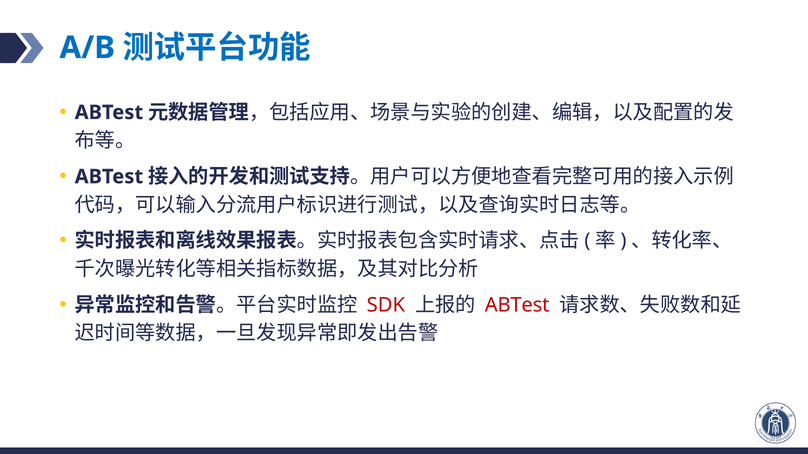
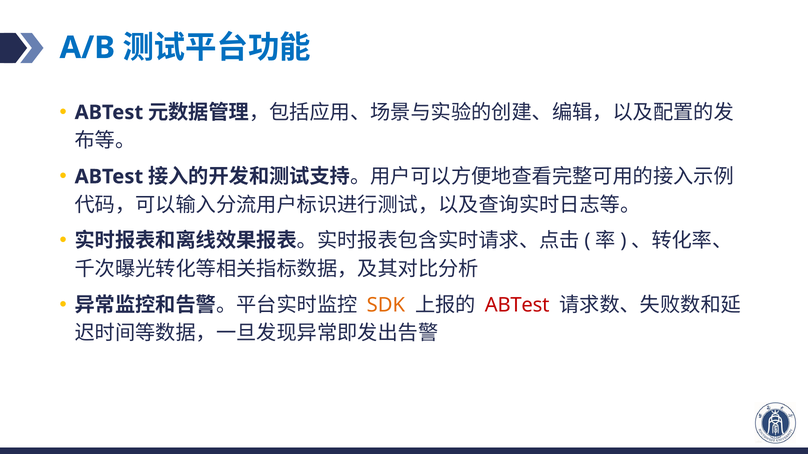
SDK colour: red -> orange
